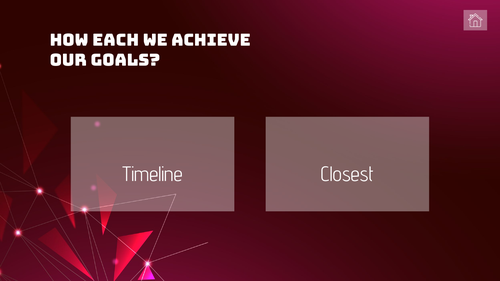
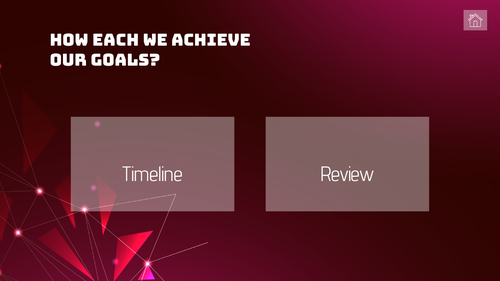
Closest: Closest -> Review
